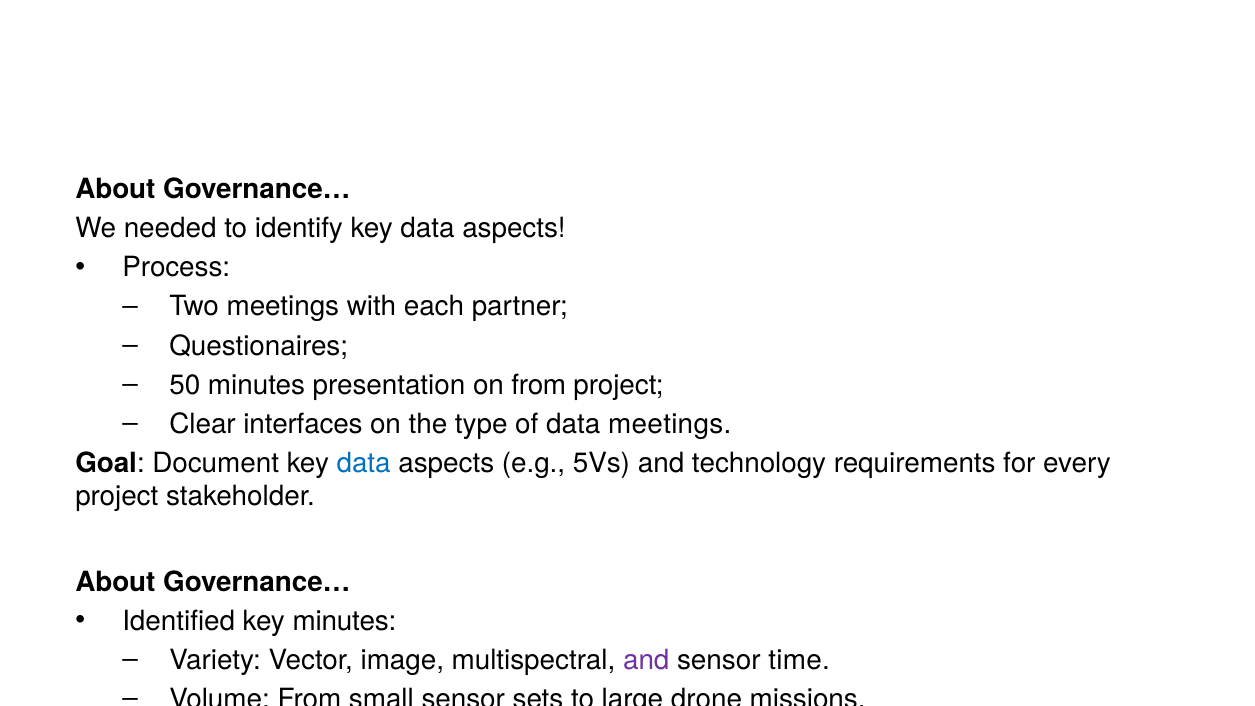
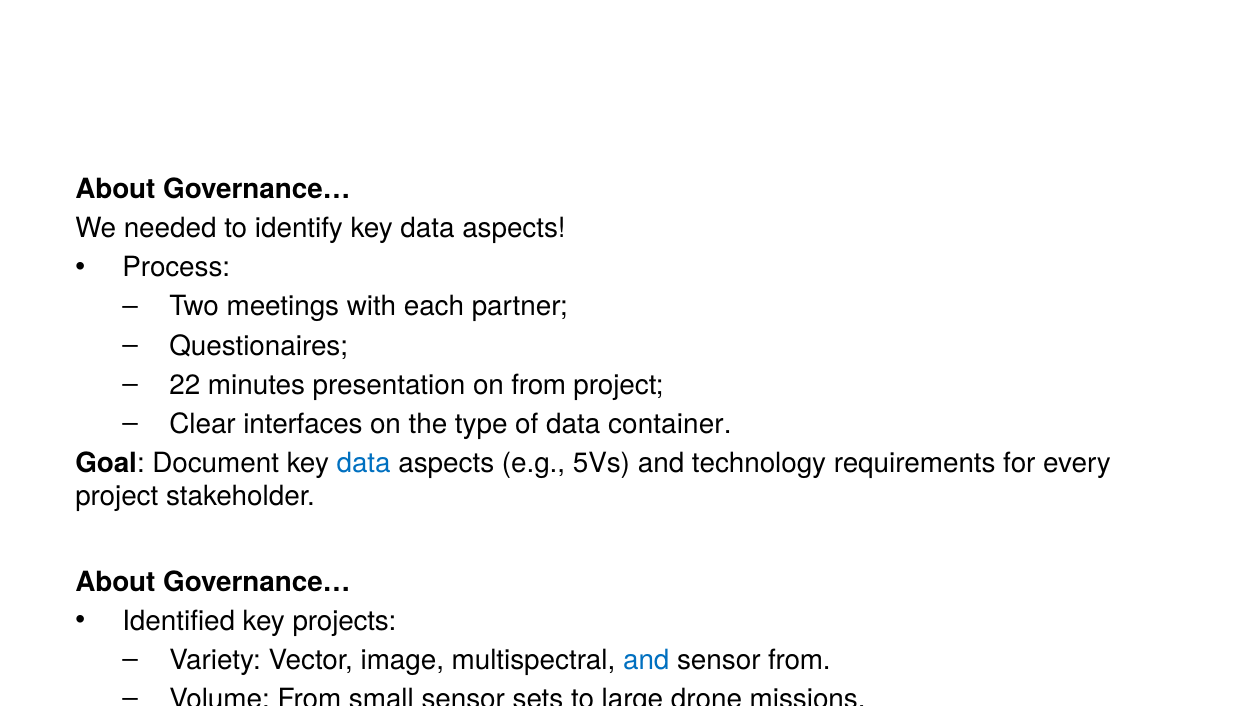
50: 50 -> 22
data meetings: meetings -> container
key minutes: minutes -> projects
and at (646, 660) colour: purple -> blue
sensor time: time -> from
